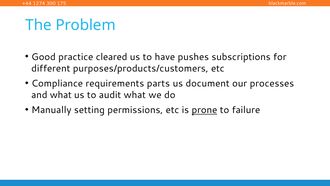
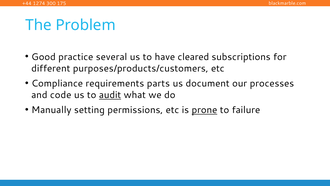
cleared: cleared -> several
pushes: pushes -> cleared
and what: what -> code
audit underline: none -> present
